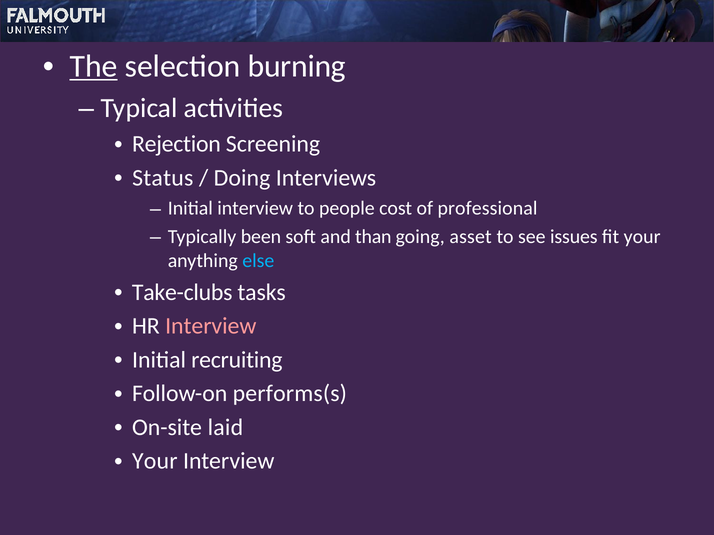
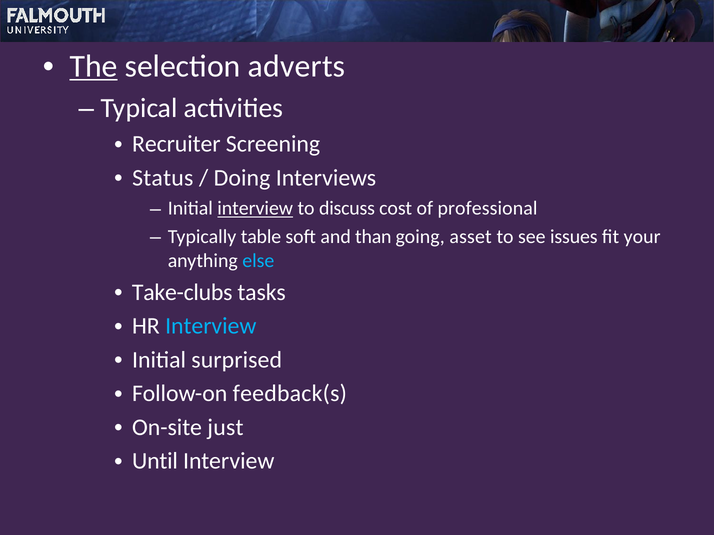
burning: burning -> adverts
Rejection: Rejection -> Recruiter
interview at (255, 209) underline: none -> present
people: people -> discuss
been: been -> table
Interview at (211, 326) colour: pink -> light blue
recruiting: recruiting -> surprised
performs(s: performs(s -> feedback(s
laid: laid -> just
Your at (155, 461): Your -> Until
